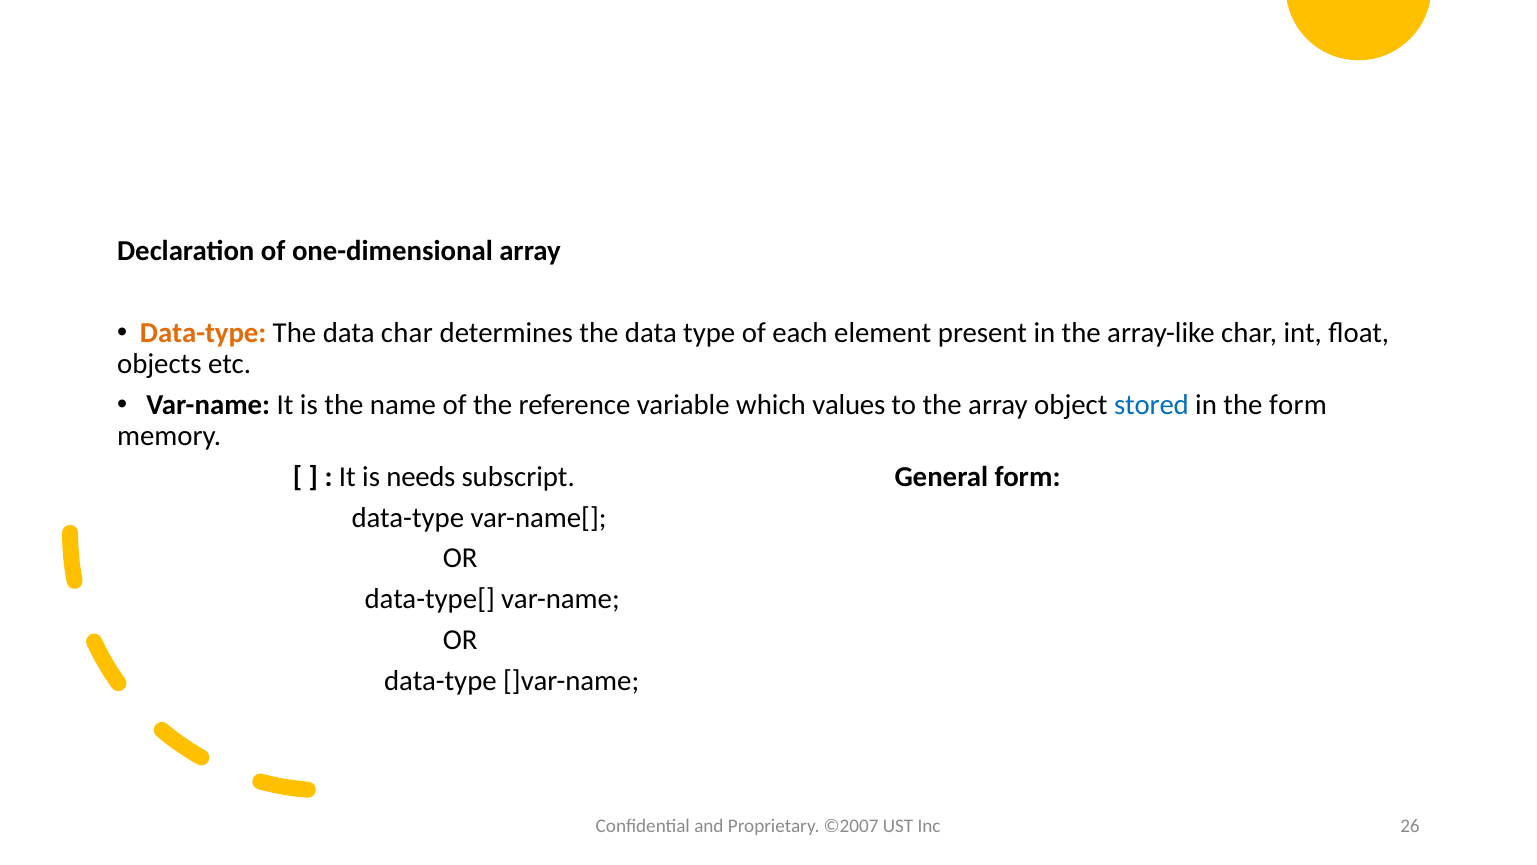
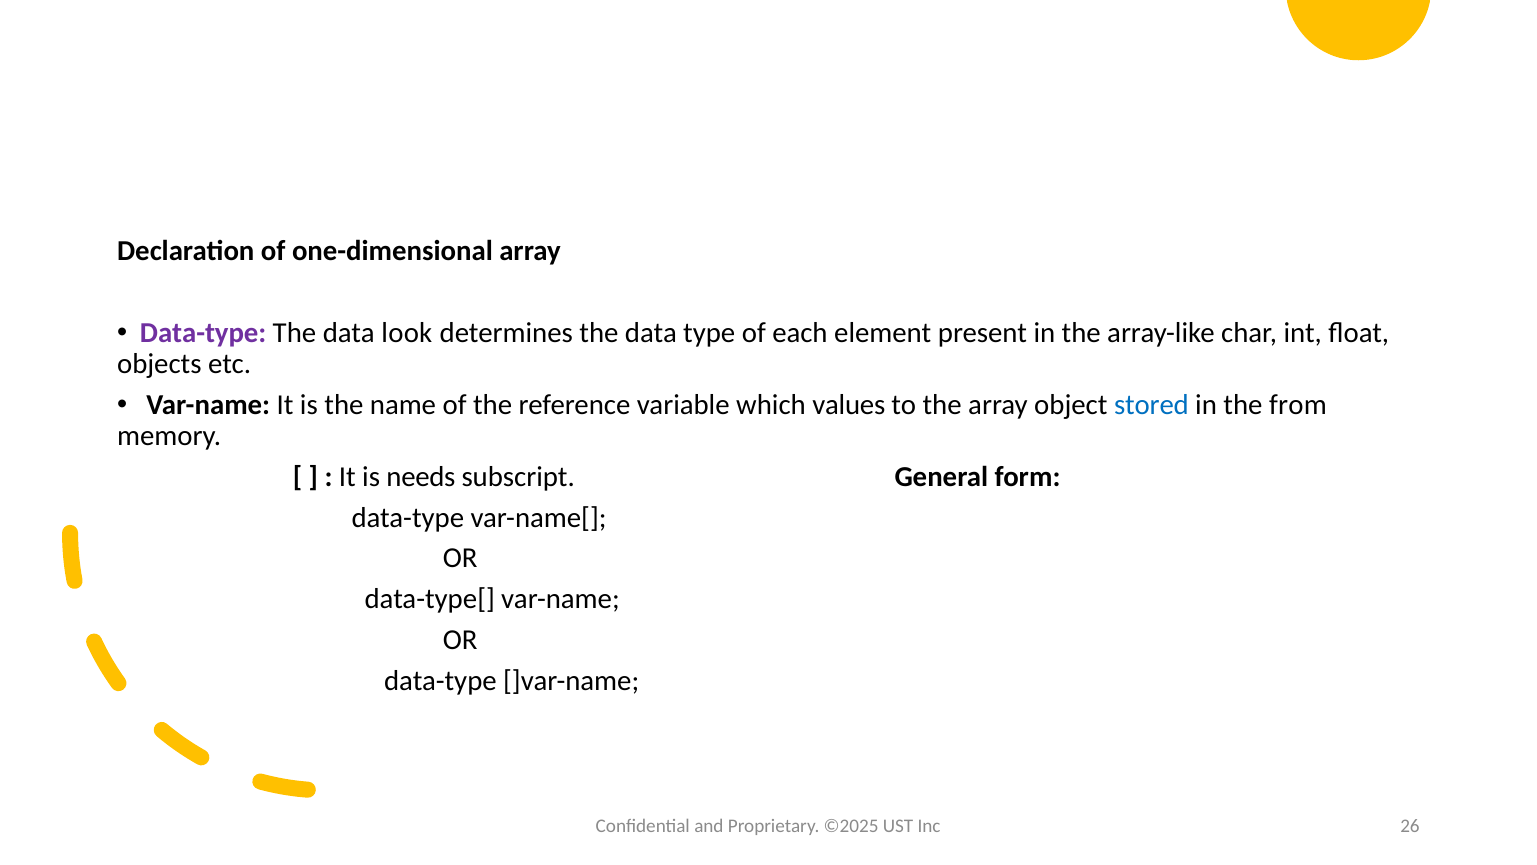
Data-type at (203, 333) colour: orange -> purple
data char: char -> look
the form: form -> from
©2007: ©2007 -> ©2025
